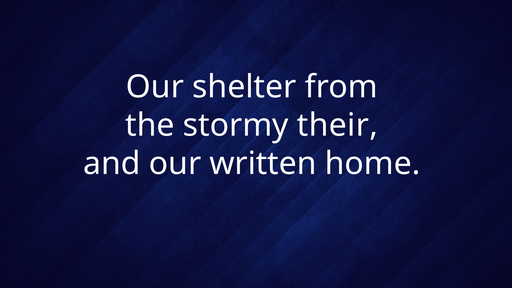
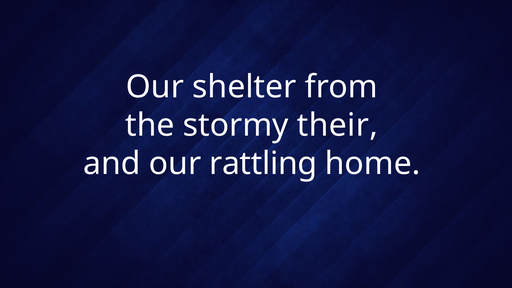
written: written -> rattling
